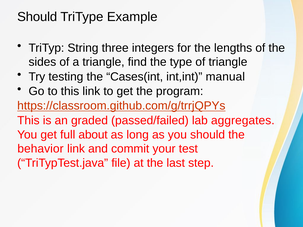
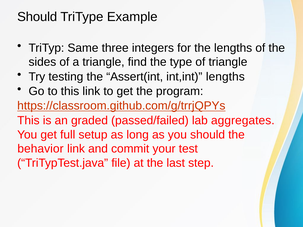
String: String -> Same
Cases(int: Cases(int -> Assert(int
int,int manual: manual -> lengths
about: about -> setup
